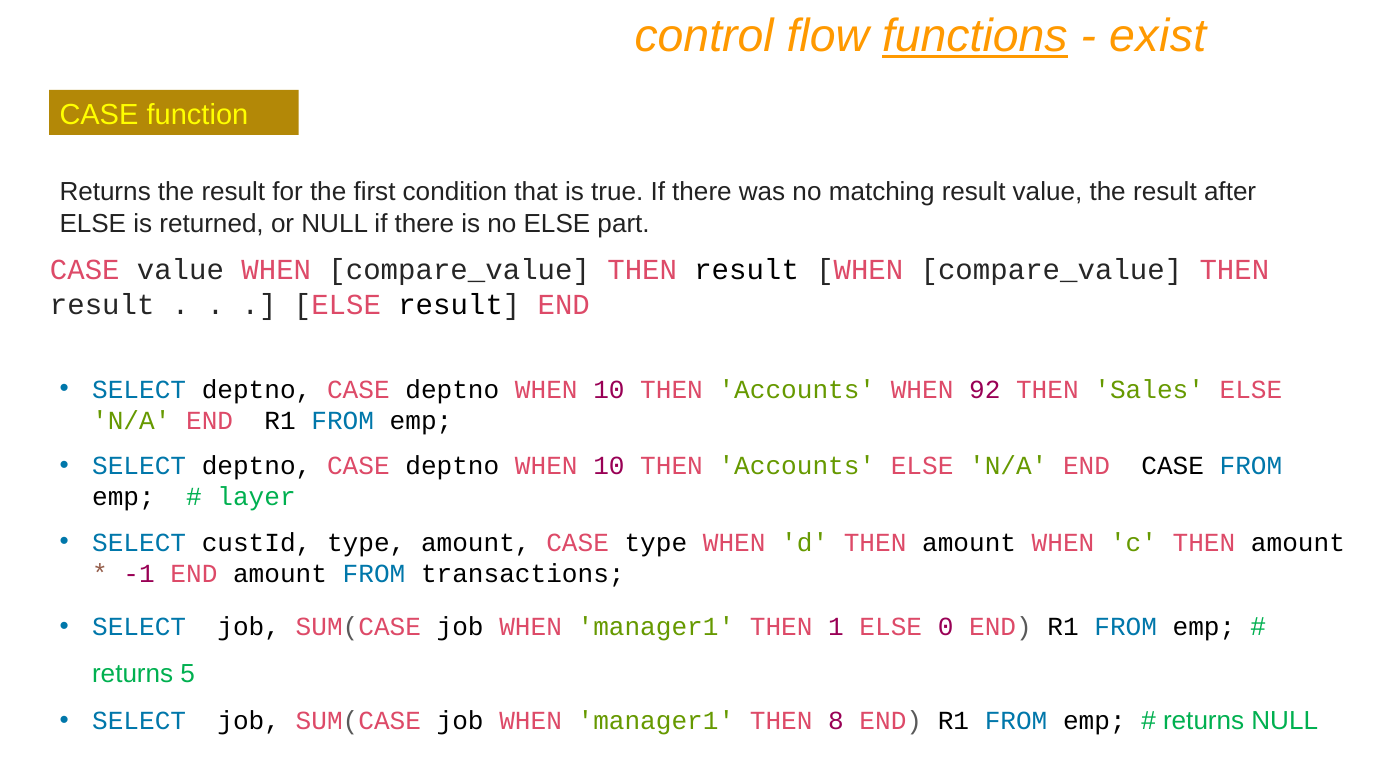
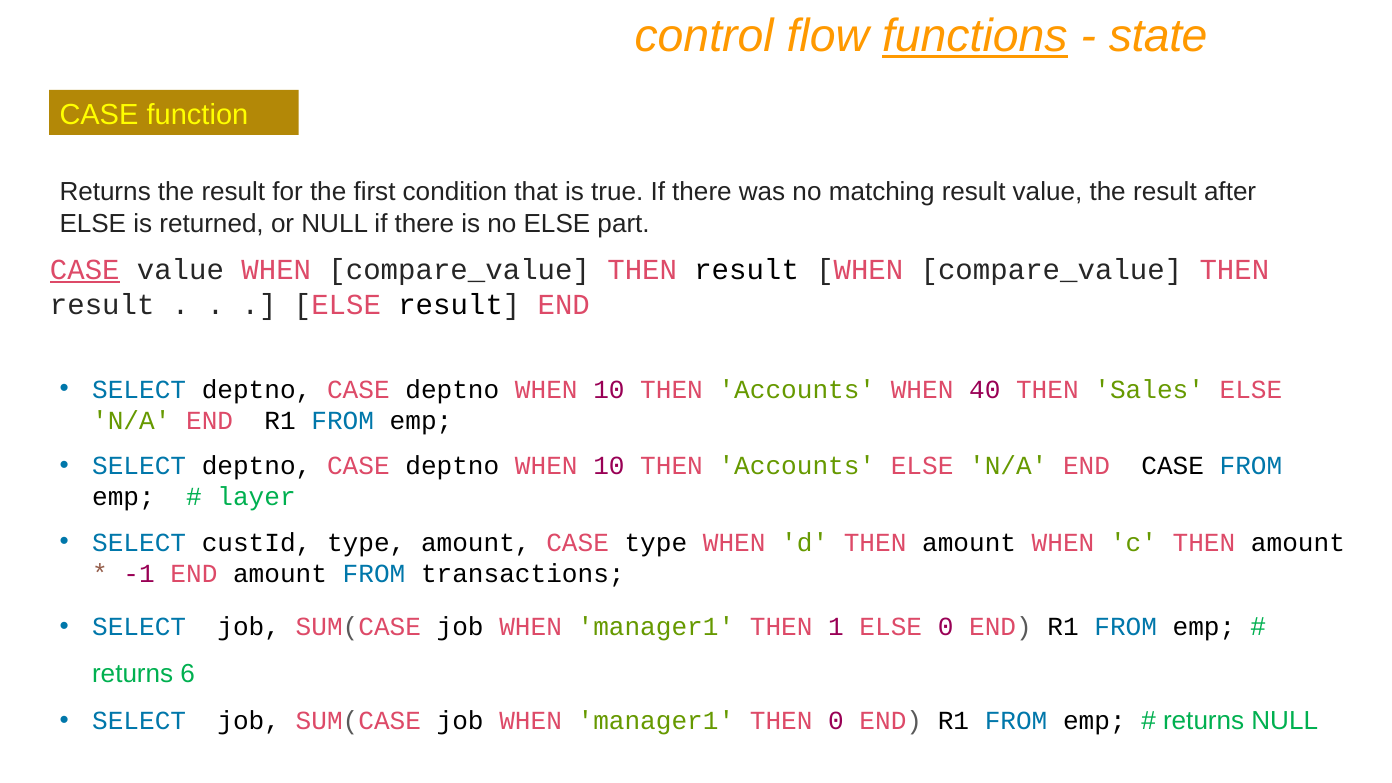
exist: exist -> state
CASE at (85, 270) underline: none -> present
92: 92 -> 40
5: 5 -> 6
THEN 8: 8 -> 0
